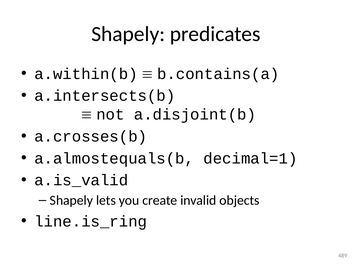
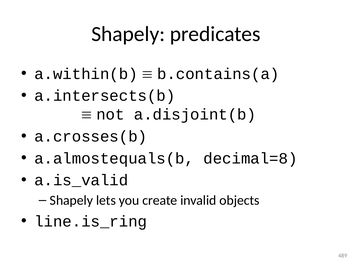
decimal=1: decimal=1 -> decimal=8
